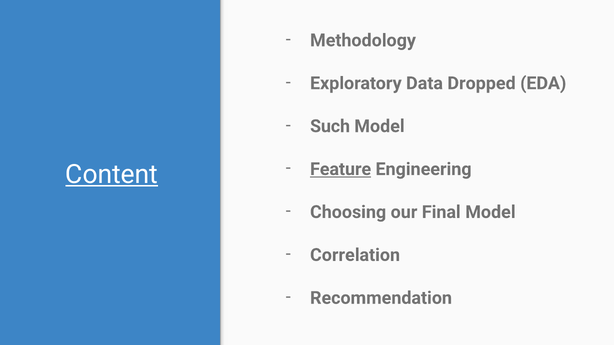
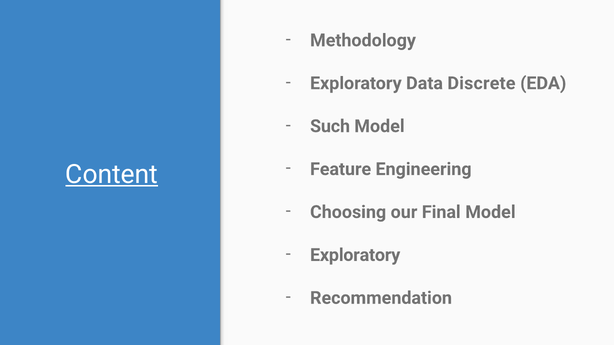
Dropped: Dropped -> Discrete
Feature underline: present -> none
Correlation at (355, 255): Correlation -> Exploratory
